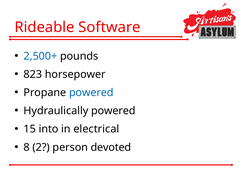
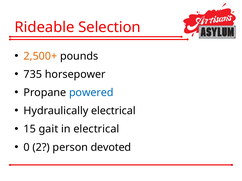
Software: Software -> Selection
2,500+ colour: blue -> orange
823: 823 -> 735
Hydraulically powered: powered -> electrical
into: into -> gait
8: 8 -> 0
